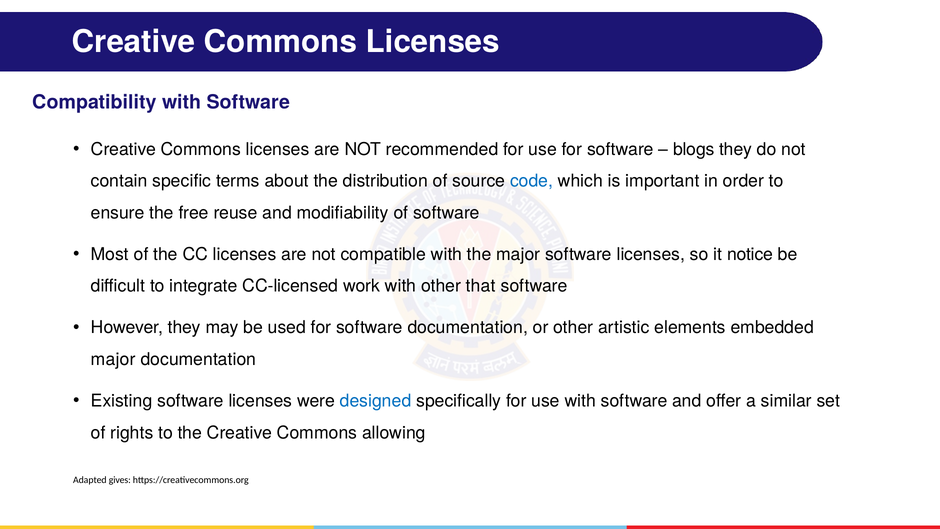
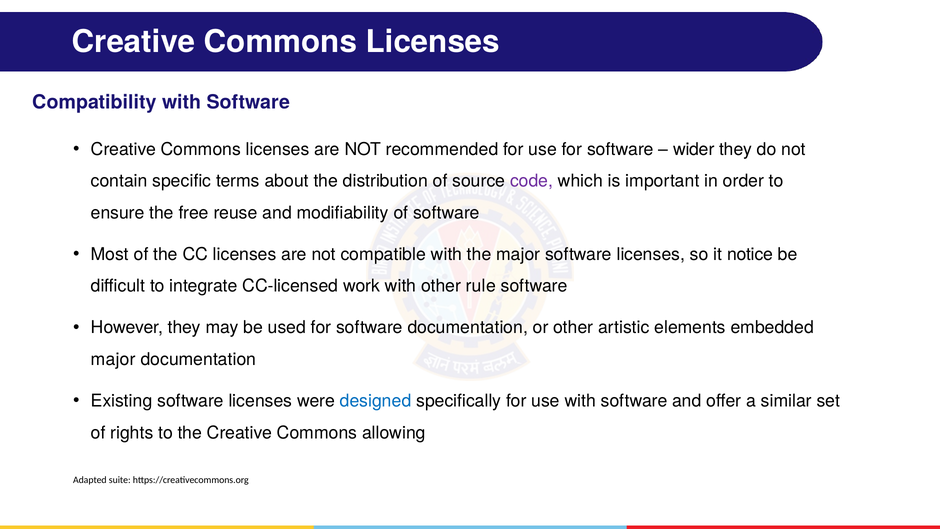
blogs: blogs -> wider
code colour: blue -> purple
that: that -> rule
gives: gives -> suite
